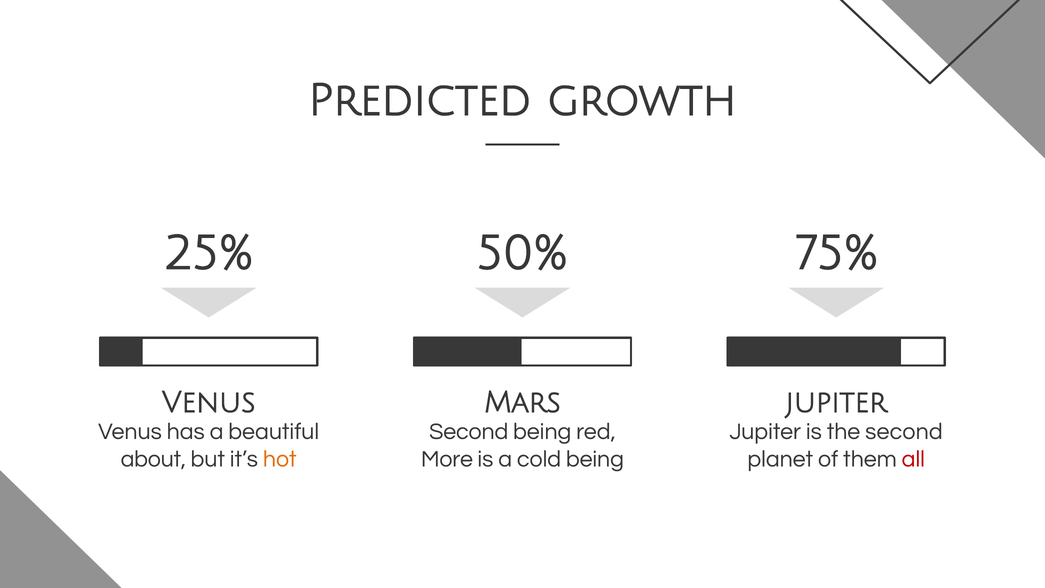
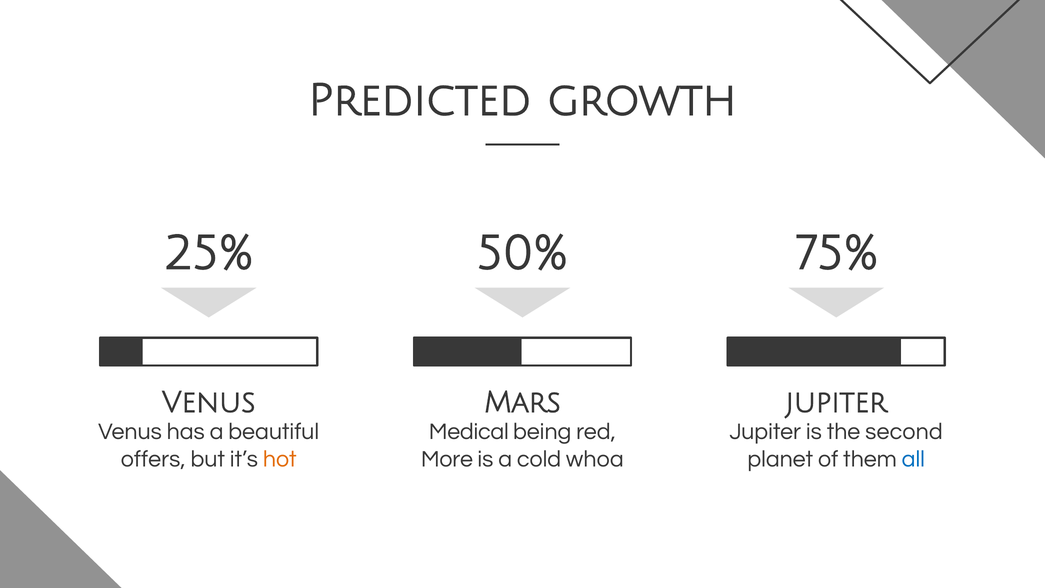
Second at (469, 431): Second -> Medical
about: about -> offers
cold being: being -> whoa
all colour: red -> blue
